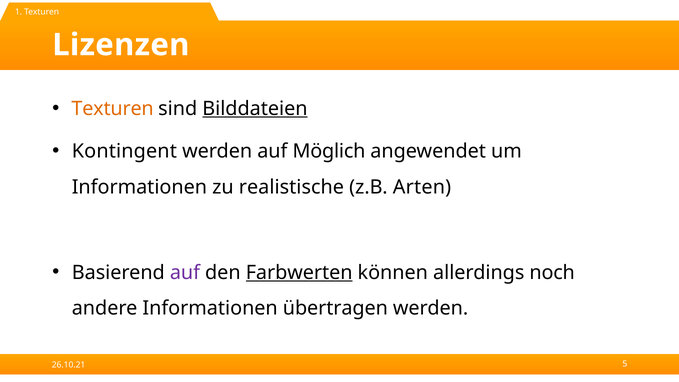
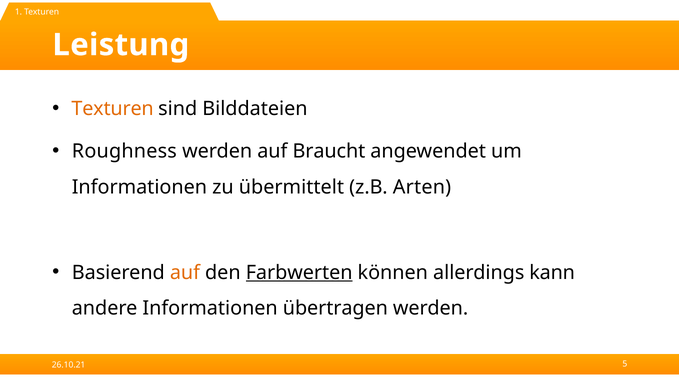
Lizenzen: Lizenzen -> Leistung
Bilddateien underline: present -> none
Kontingent: Kontingent -> Roughness
Möglich: Möglich -> Braucht
realistische: realistische -> übermittelt
auf at (185, 272) colour: purple -> orange
noch: noch -> kann
